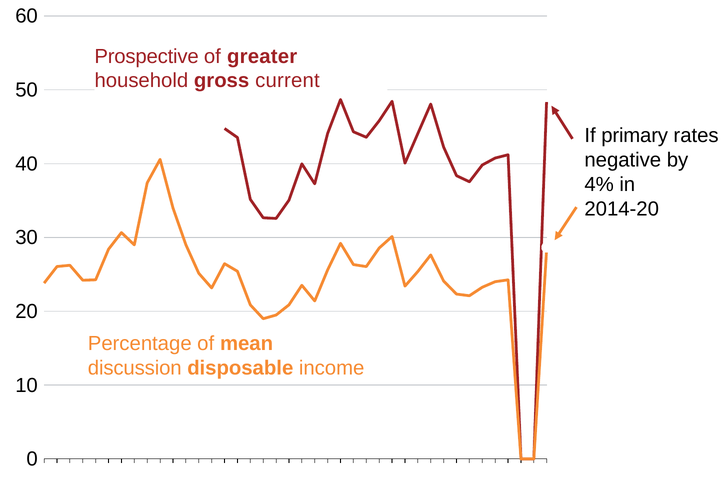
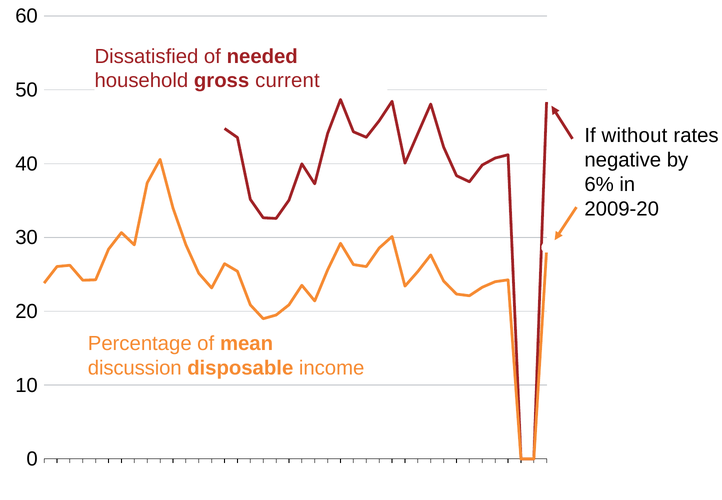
Prospective: Prospective -> Dissatisfied
greater: greater -> needed
primary: primary -> without
4%: 4% -> 6%
2014-20: 2014-20 -> 2009-20
